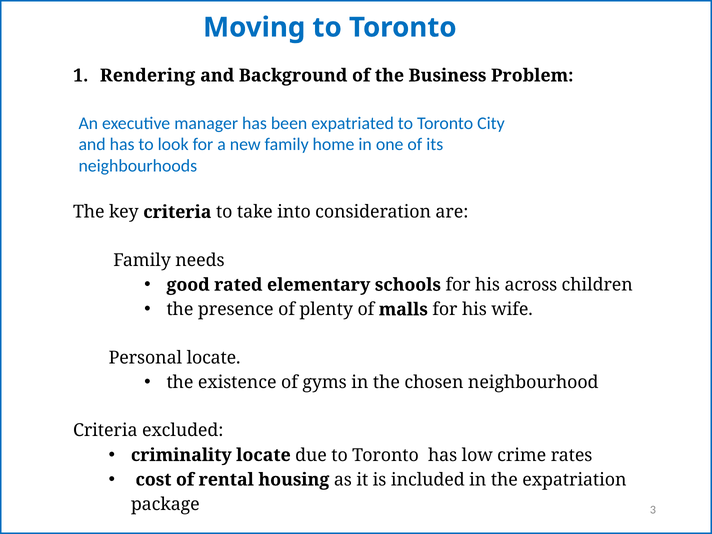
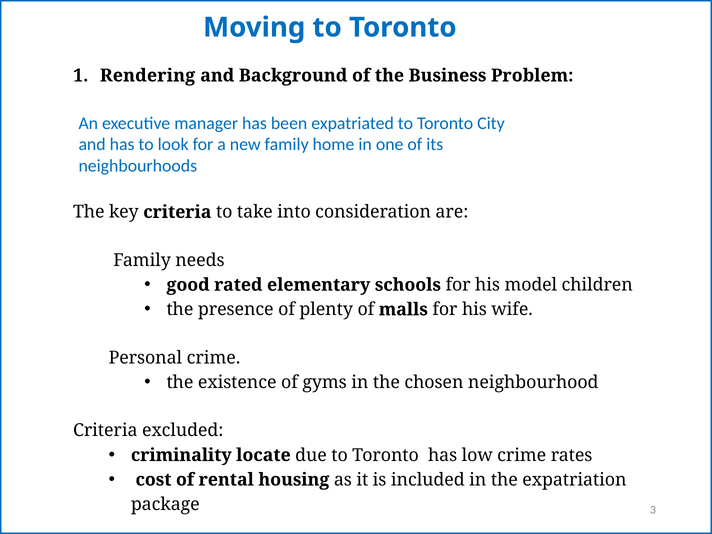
across: across -> model
Personal locate: locate -> crime
